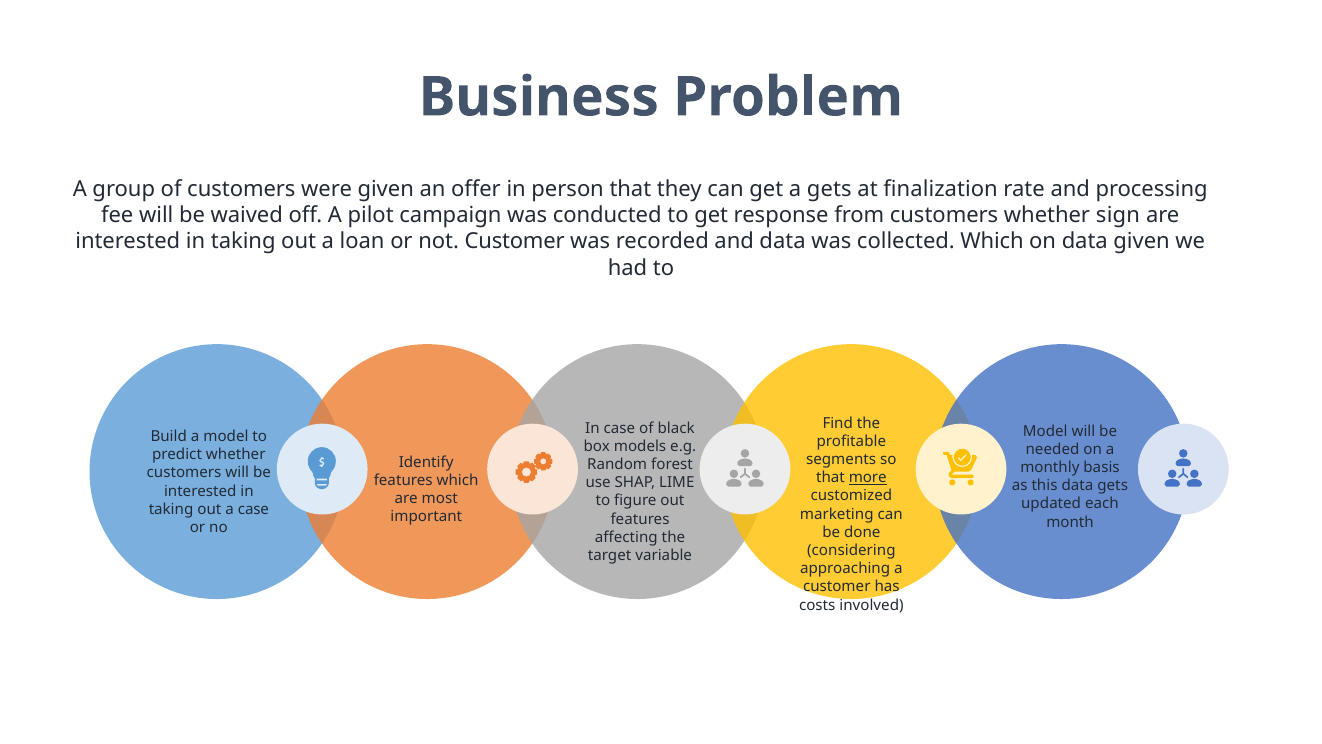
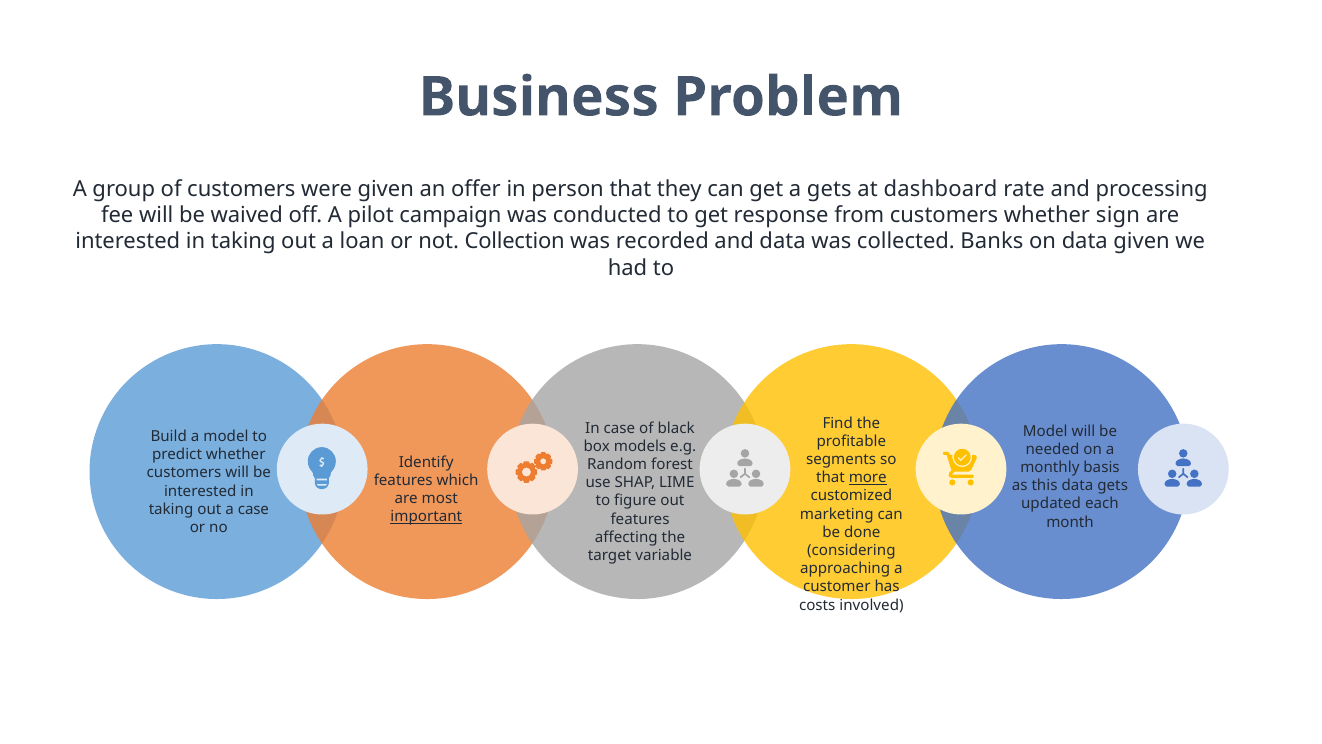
finalization: finalization -> dashboard
not Customer: Customer -> Collection
collected Which: Which -> Banks
important underline: none -> present
